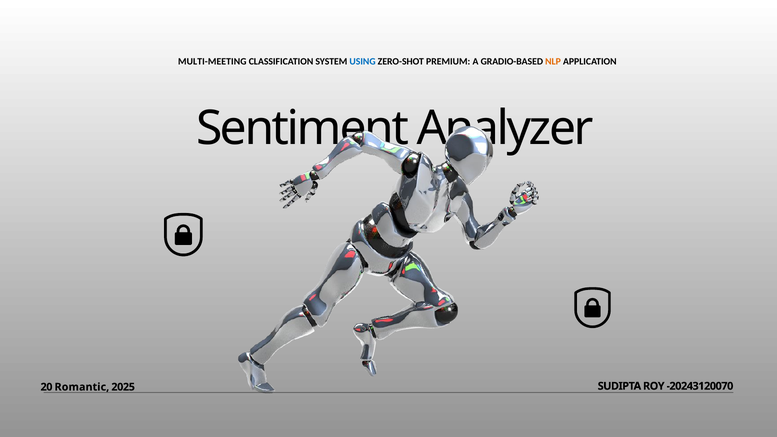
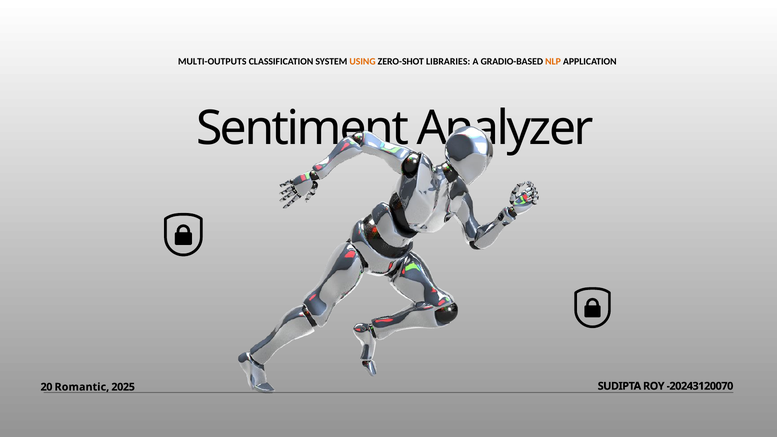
MULTI-MEETING: MULTI-MEETING -> MULTI-OUTPUTS
USING colour: blue -> orange
PREMIUM: PREMIUM -> LIBRARIES
